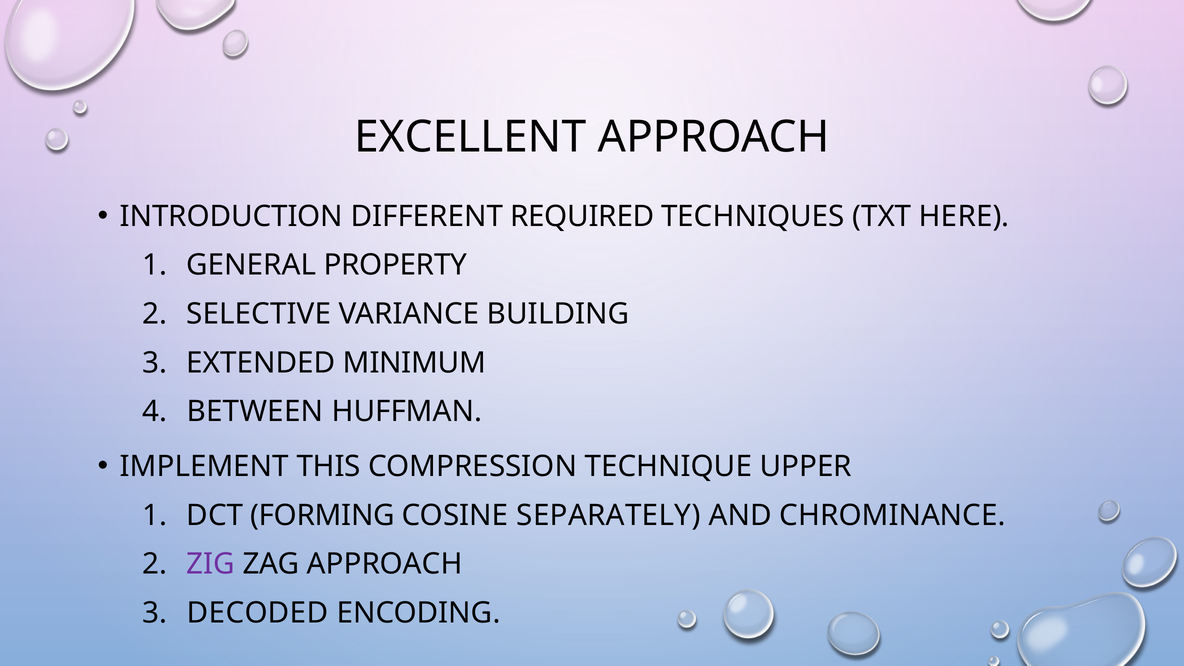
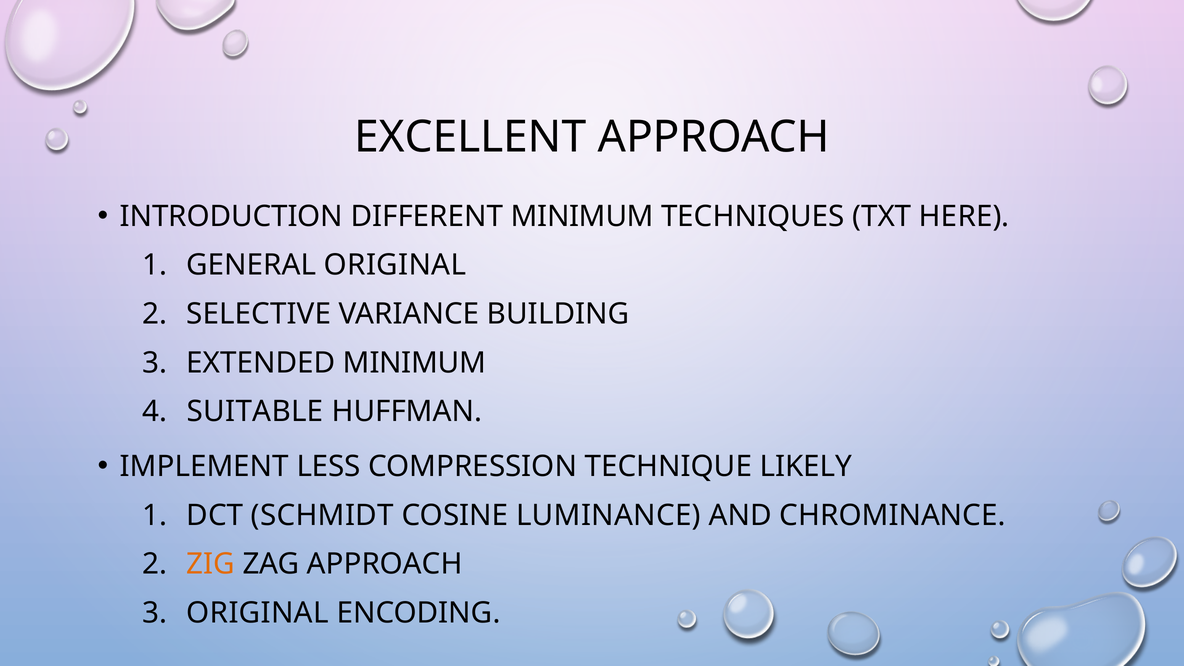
DIFFERENT REQUIRED: REQUIRED -> MINIMUM
GENERAL PROPERTY: PROPERTY -> ORIGINAL
BETWEEN: BETWEEN -> SUITABLE
THIS: THIS -> LESS
UPPER: UPPER -> LIKELY
FORMING: FORMING -> SCHMIDT
SEPARATELY: SEPARATELY -> LUMINANCE
ZIG colour: purple -> orange
DECODED at (258, 613): DECODED -> ORIGINAL
